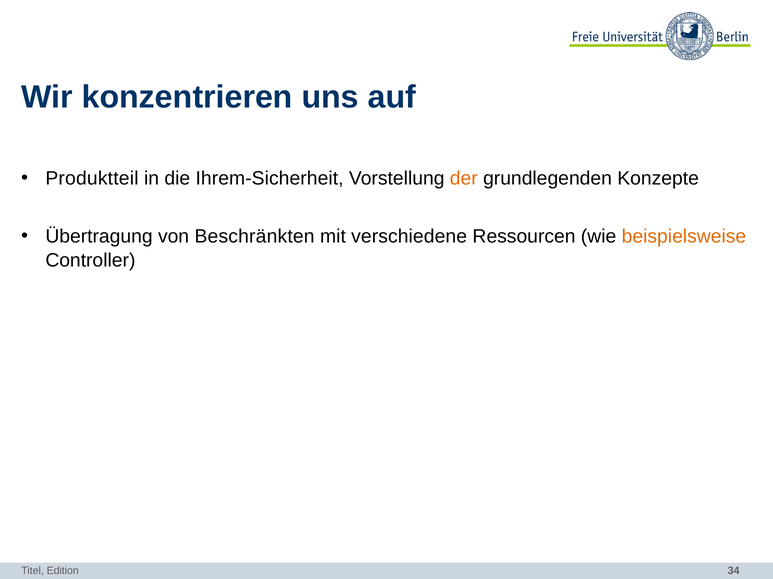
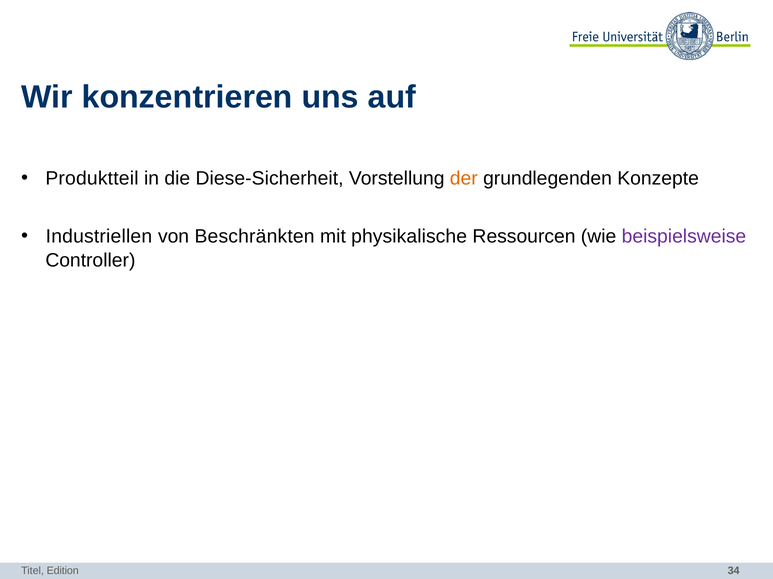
Ihrem-Sicherheit: Ihrem-Sicherheit -> Diese-Sicherheit
Übertragung: Übertragung -> Industriellen
verschiedene: verschiedene -> physikalische
beispielsweise colour: orange -> purple
